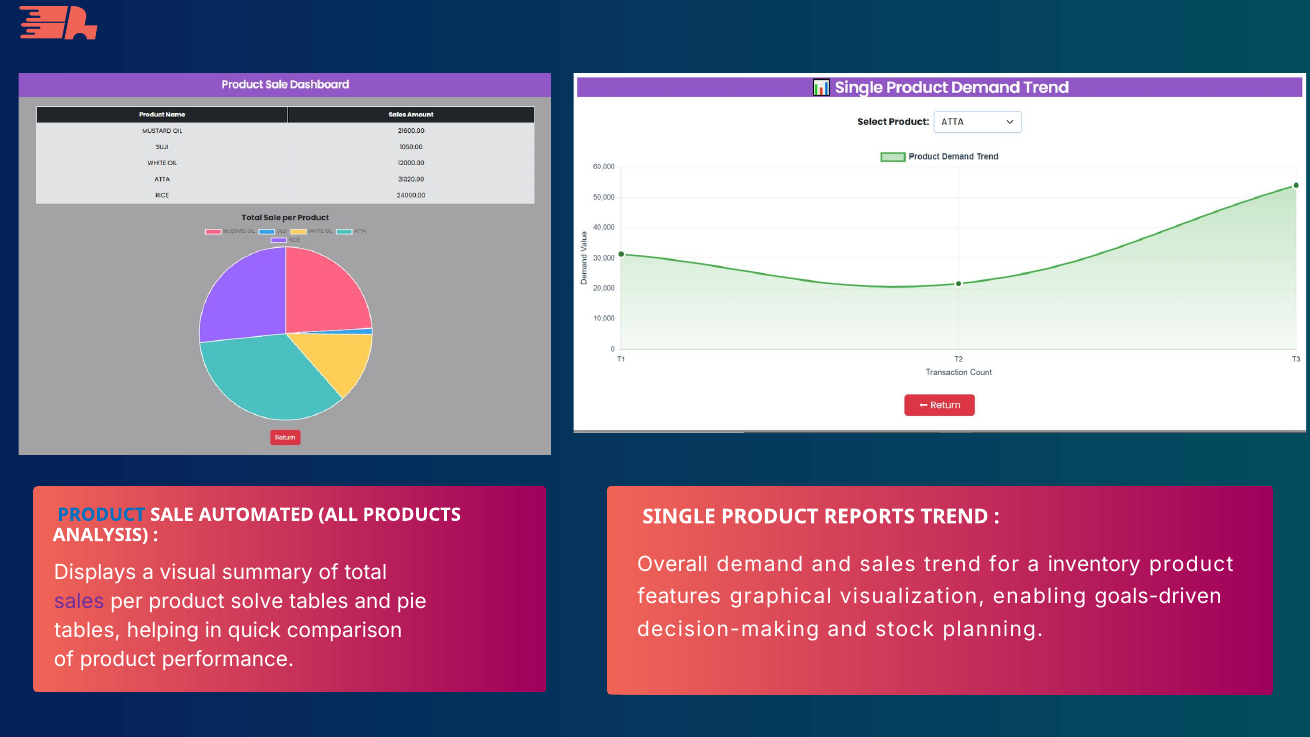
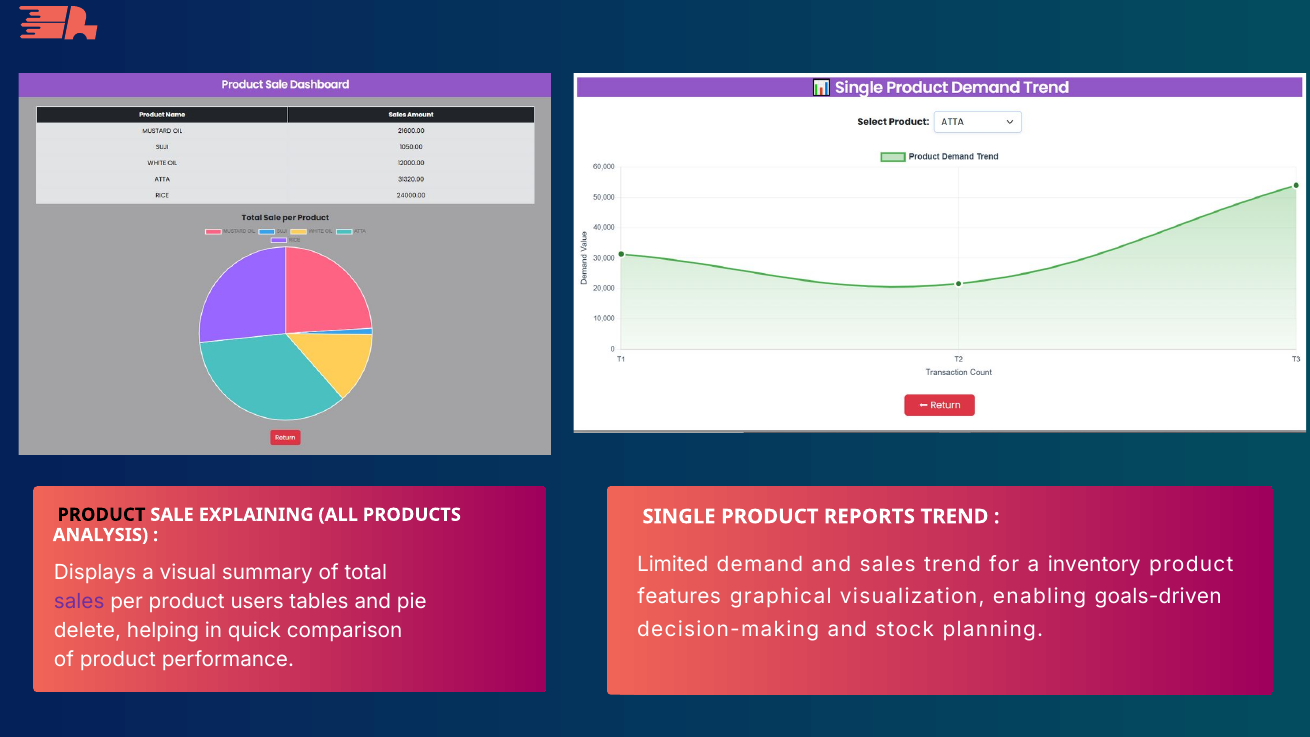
PRODUCT at (101, 515) colour: blue -> black
AUTOMATED: AUTOMATED -> EXPLAINING
Overall: Overall -> Limited
solve: solve -> users
tables at (87, 630): tables -> delete
